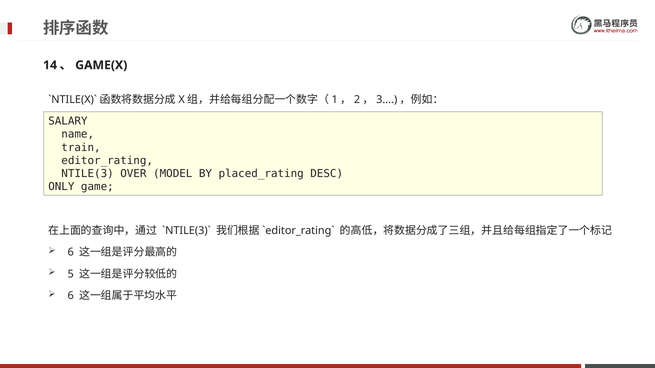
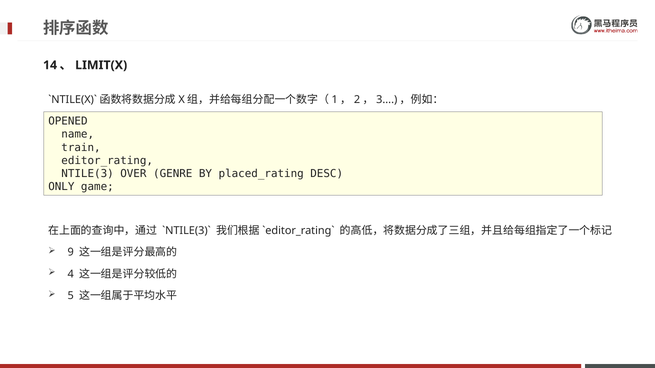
GAME(X: GAME(X -> LIMIT(X
SALARY: SALARY -> OPENED
MODEL: MODEL -> GENRE
6 at (71, 253): 6 -> 9
5: 5 -> 4
6 at (71, 296): 6 -> 5
